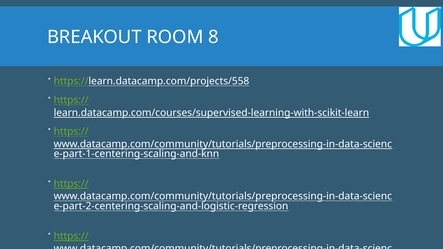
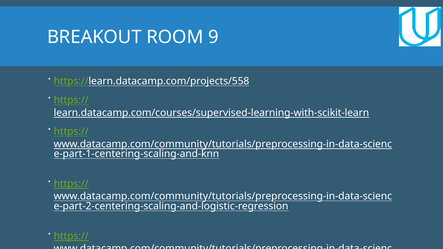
8: 8 -> 9
